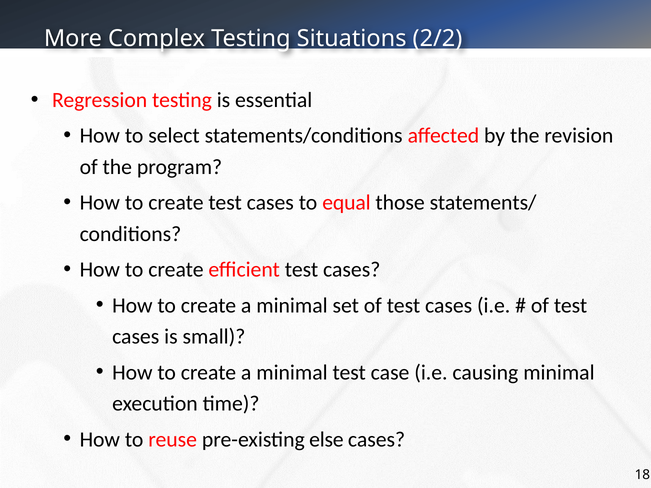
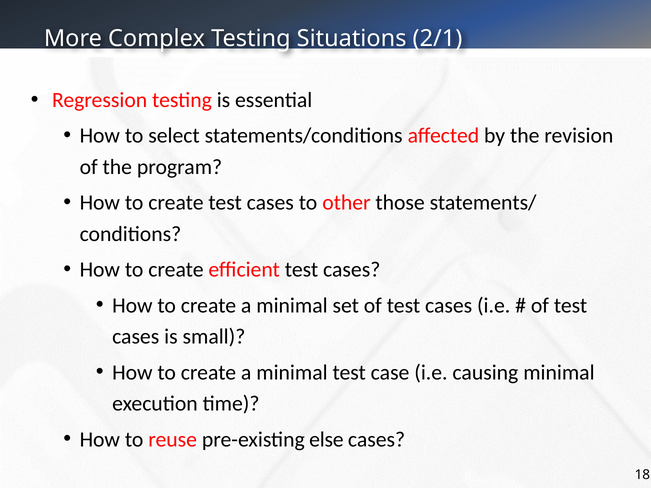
2/2: 2/2 -> 2/1
equal: equal -> other
